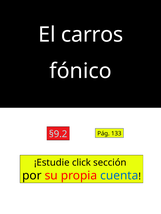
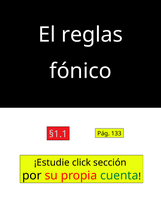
carros: carros -> reglas
§9.2: §9.2 -> §1.1
cuenta colour: blue -> green
